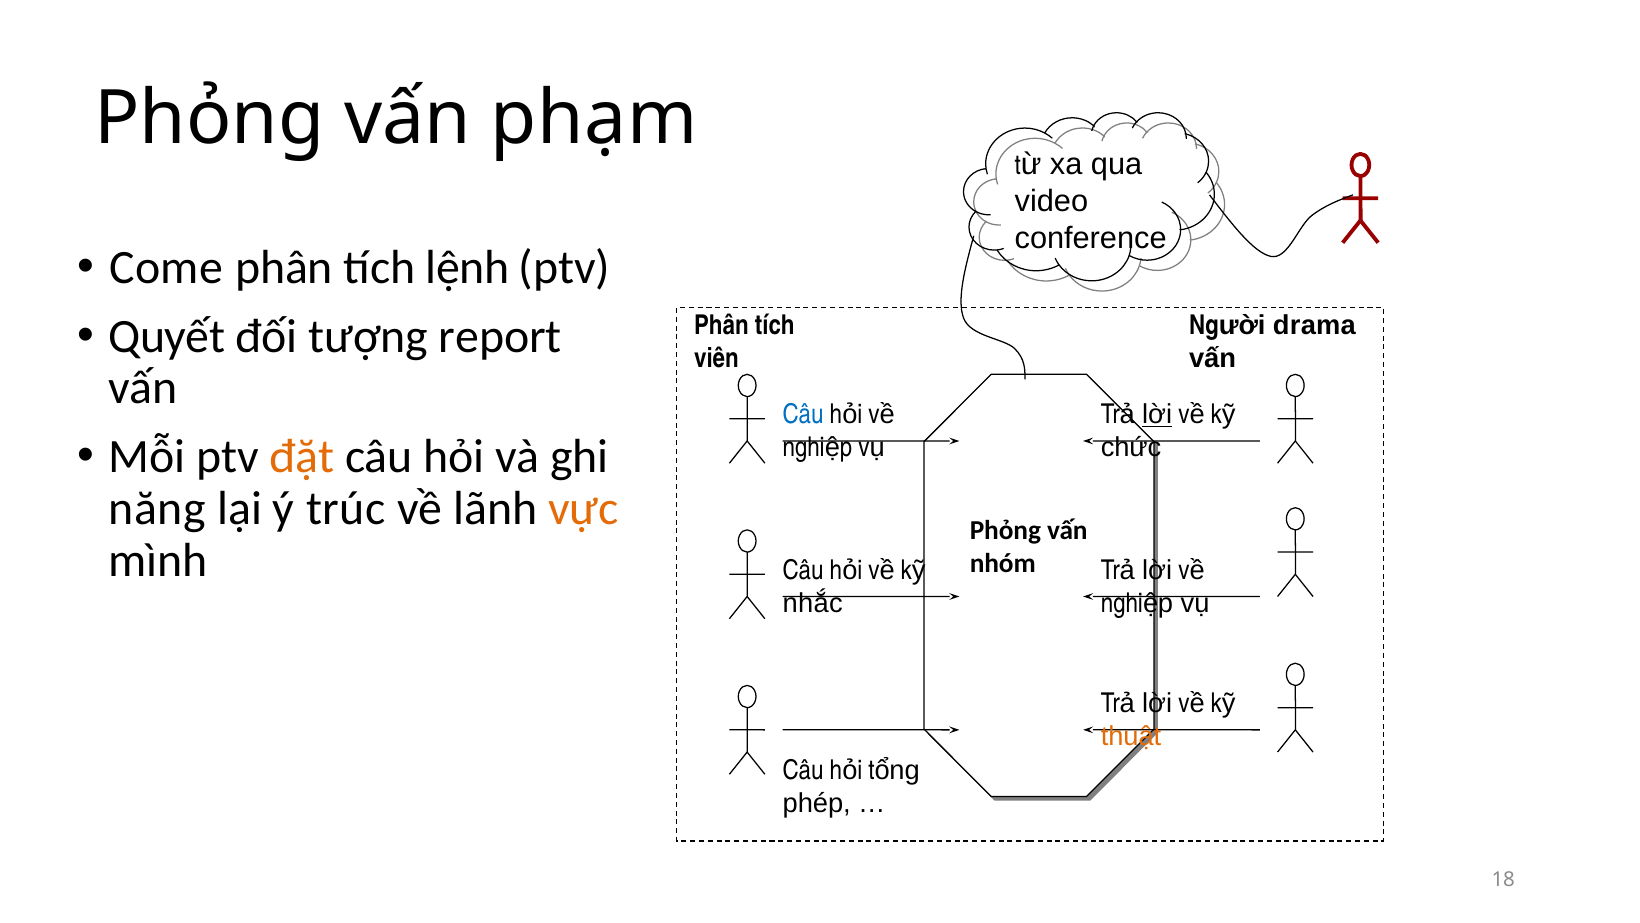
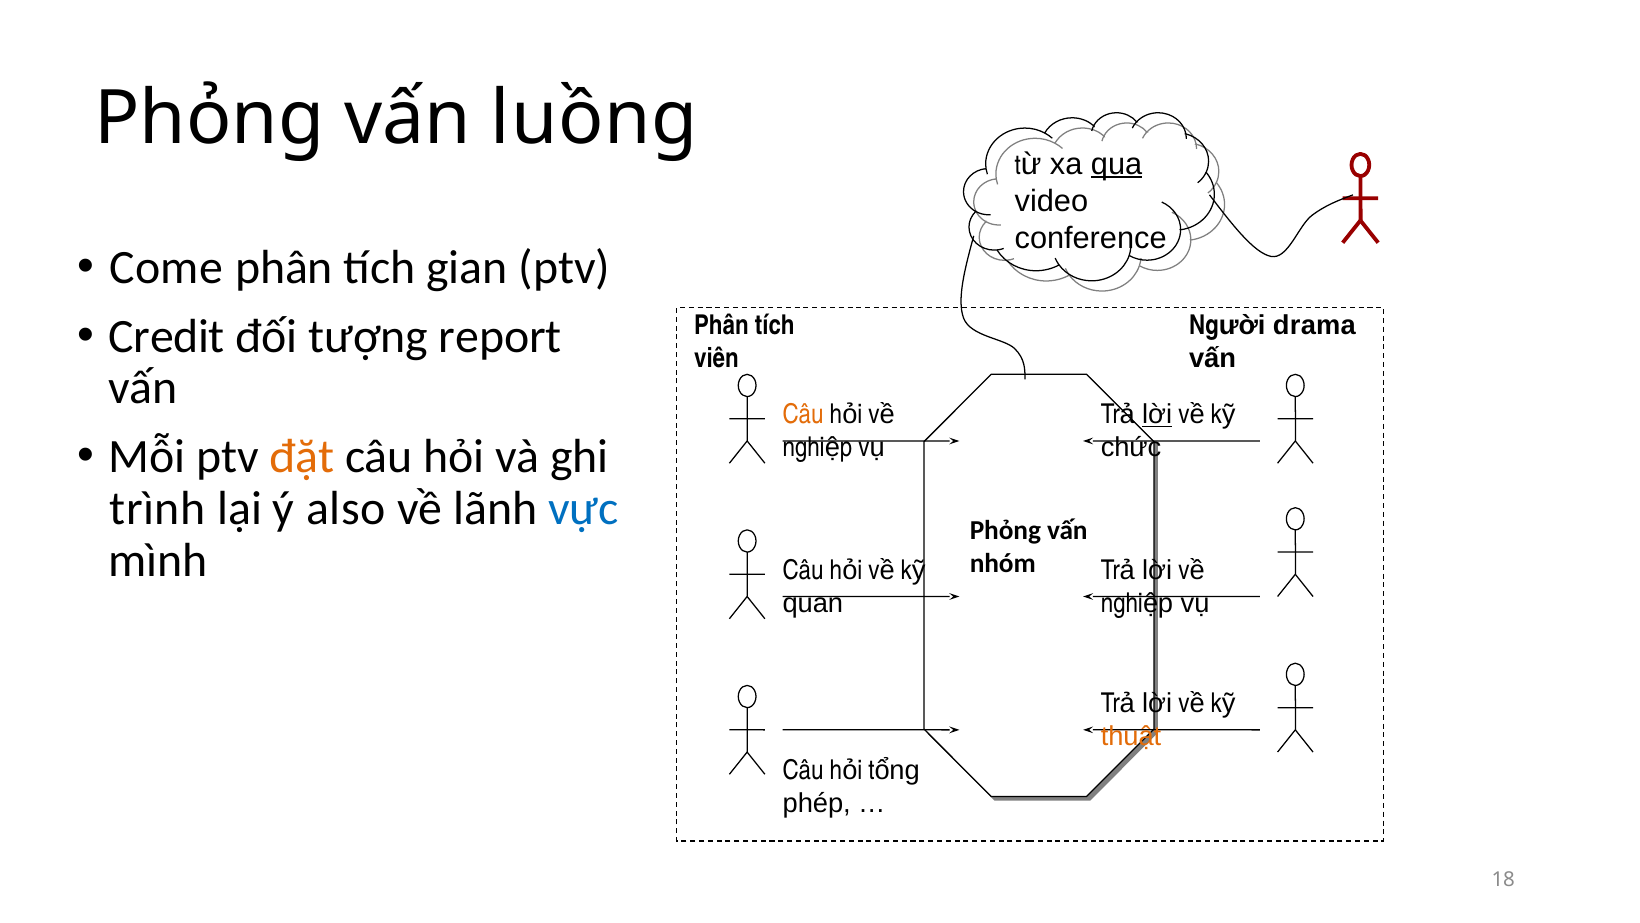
phạm: phạm -> luồng
qua underline: none -> present
lệnh: lệnh -> gian
Quyết: Quyết -> Credit
Câu at (803, 415) colour: blue -> orange
năng: năng -> trình
trúc: trúc -> also
vực colour: orange -> blue
nhắc: nhắc -> quan
